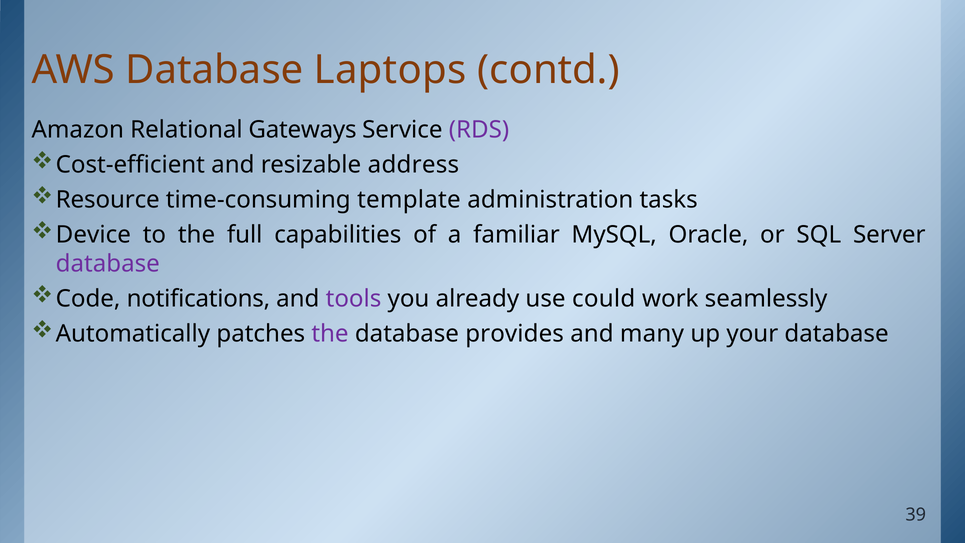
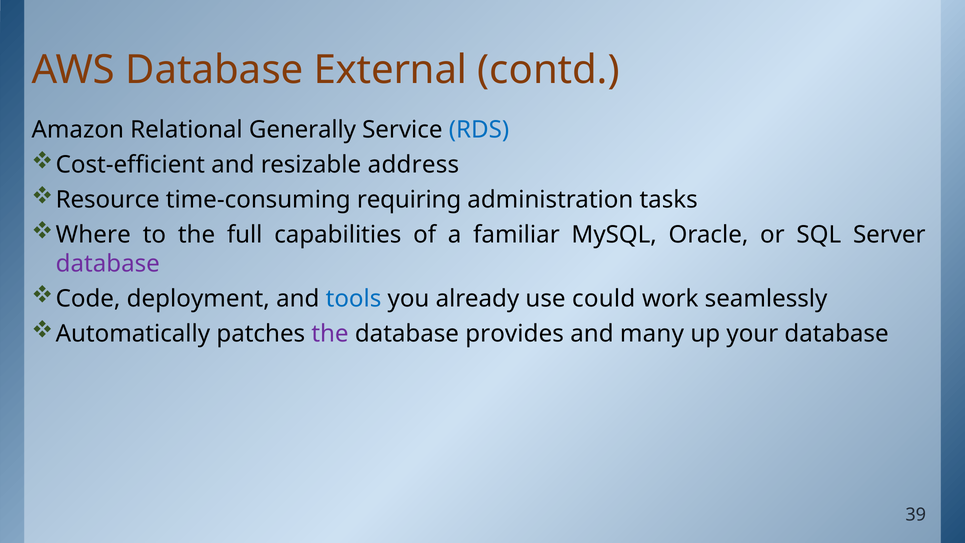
Laptops: Laptops -> External
Gateways: Gateways -> Generally
RDS colour: purple -> blue
template: template -> requiring
Device: Device -> Where
notifications: notifications -> deployment
tools colour: purple -> blue
